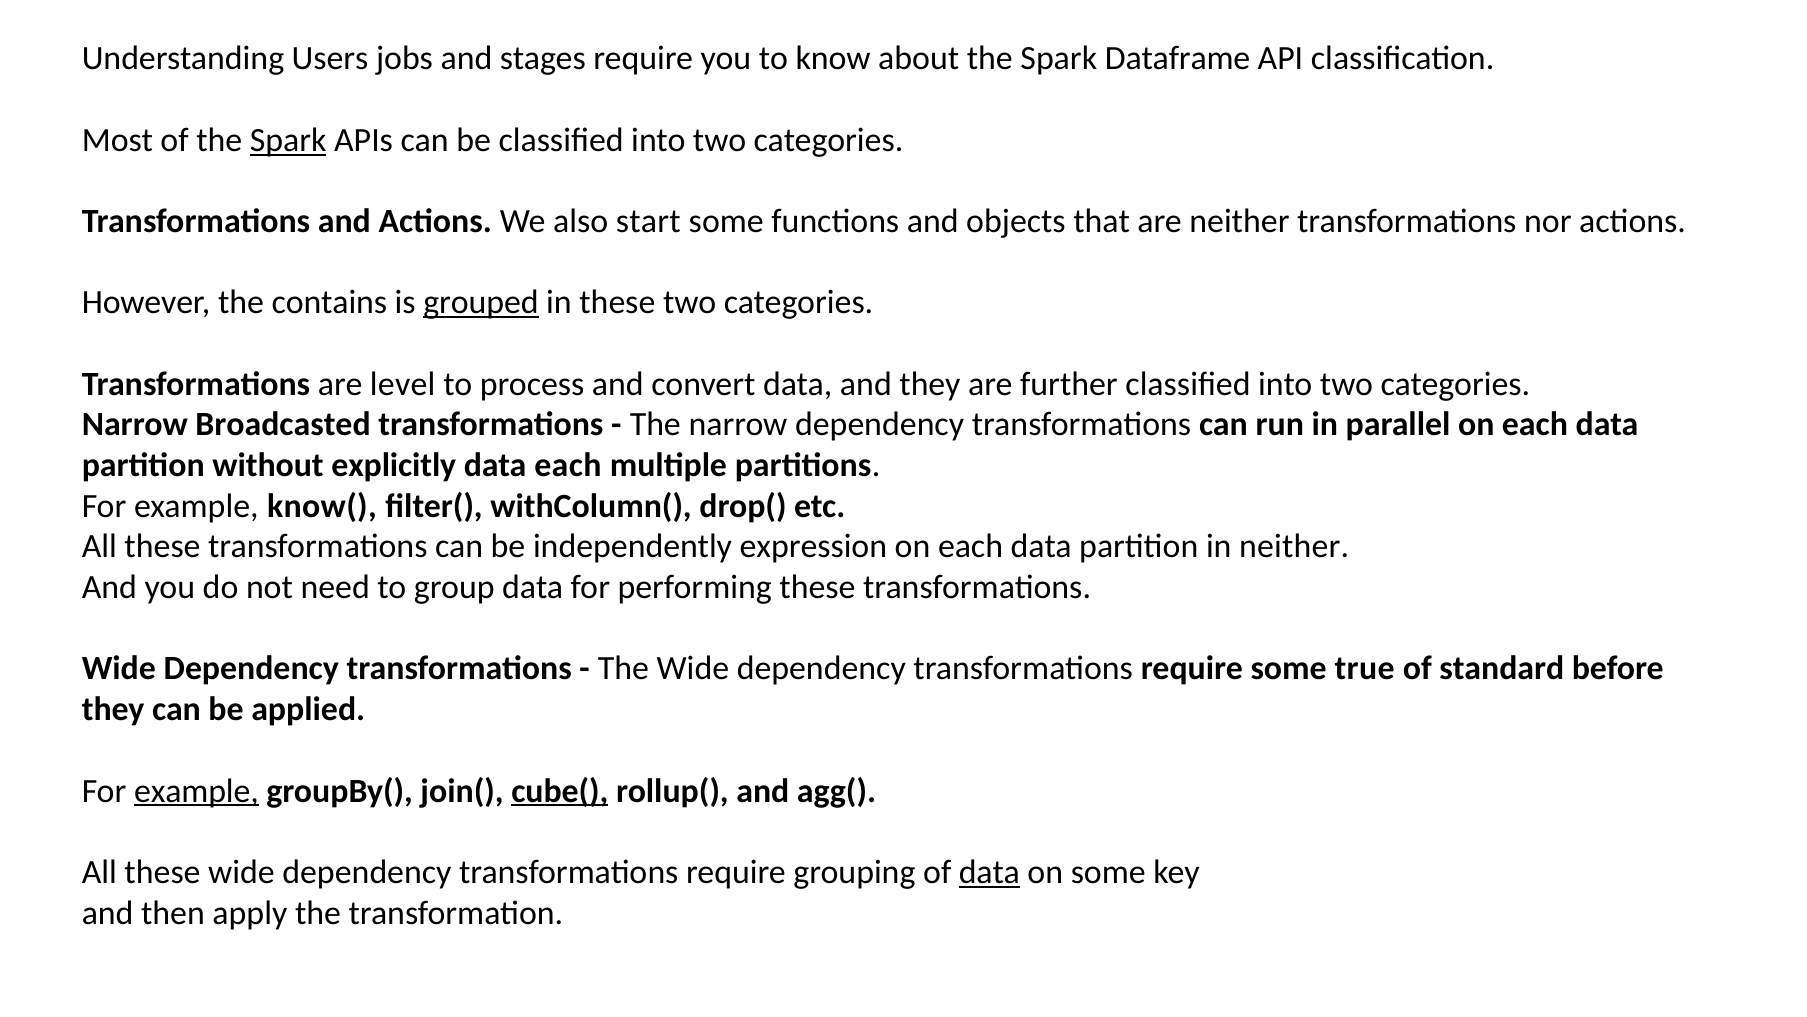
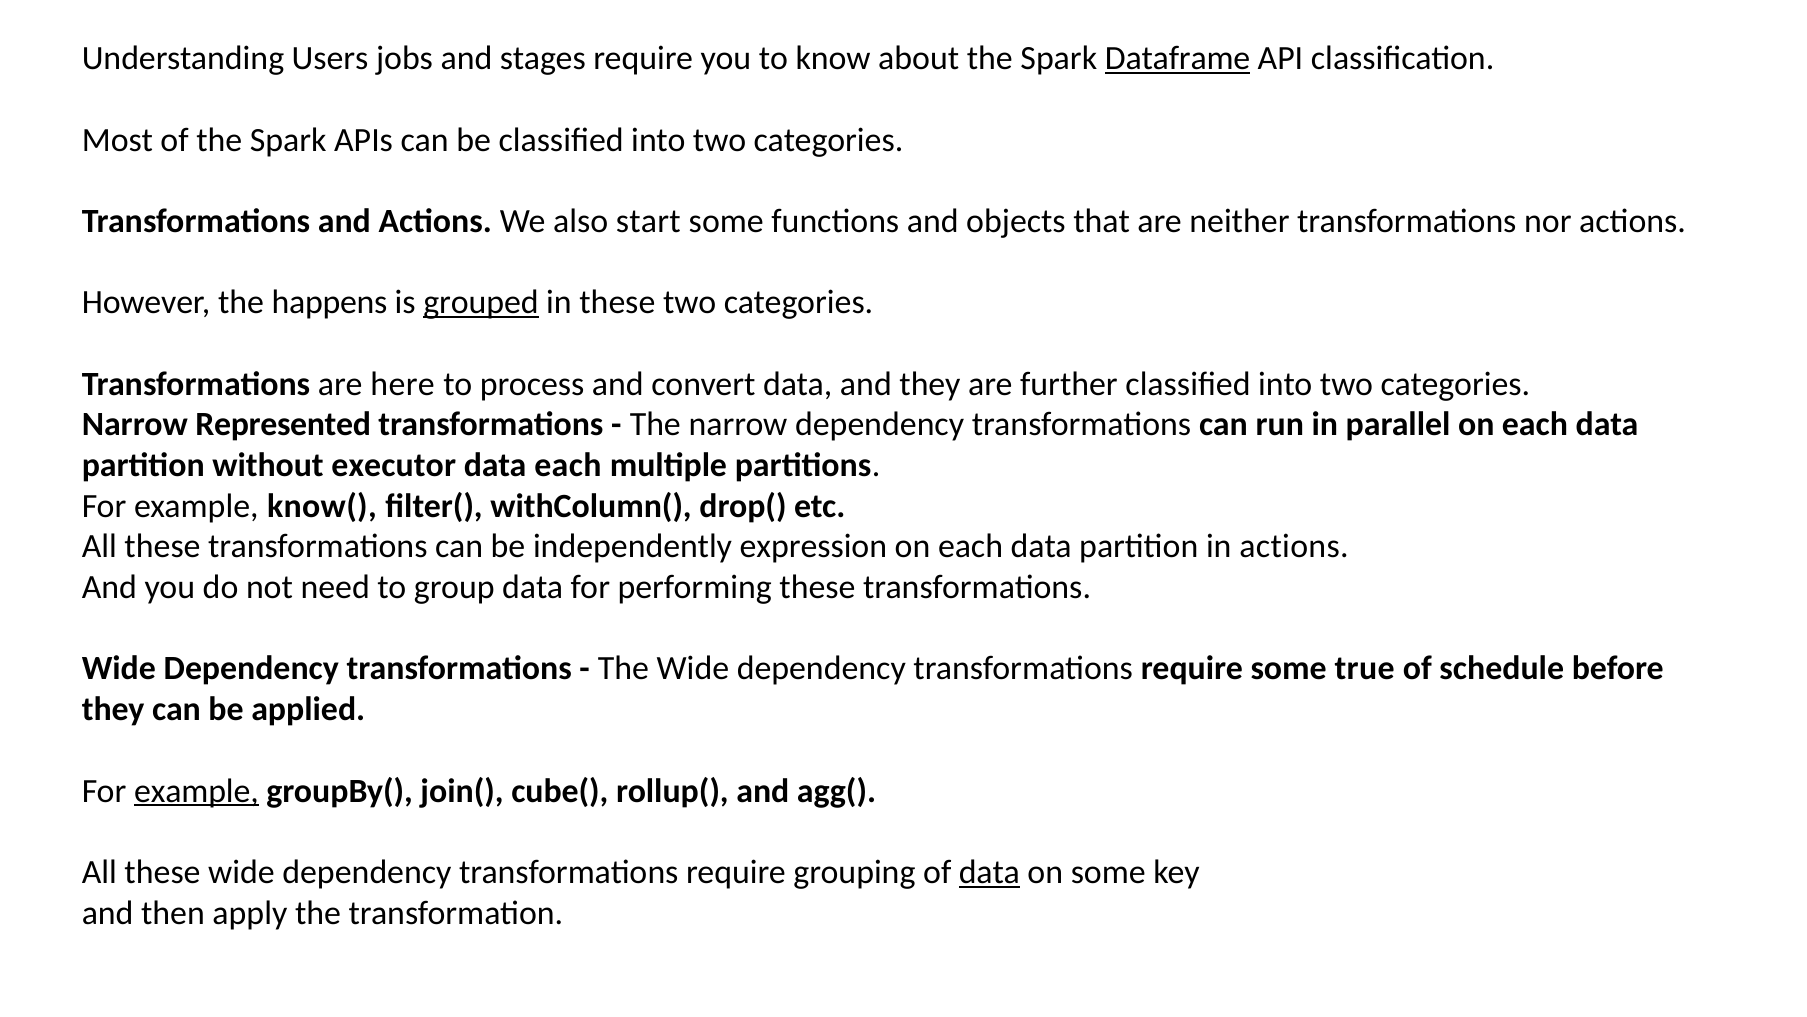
Dataframe underline: none -> present
Spark at (288, 140) underline: present -> none
contains: contains -> happens
level: level -> here
Broadcasted: Broadcasted -> Represented
explicitly: explicitly -> executor
in neither: neither -> actions
standard: standard -> schedule
cube( underline: present -> none
